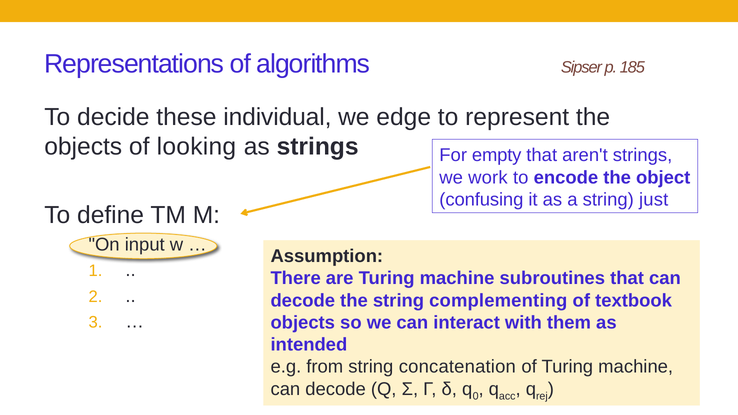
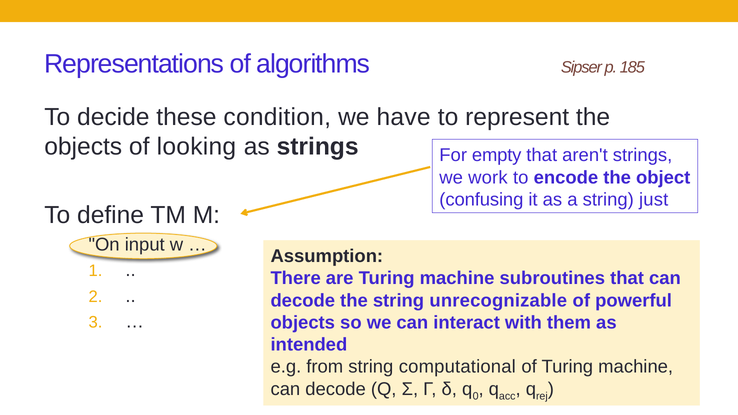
individual: individual -> condition
edge: edge -> have
complementing: complementing -> unrecognizable
textbook: textbook -> powerful
concatenation: concatenation -> computational
